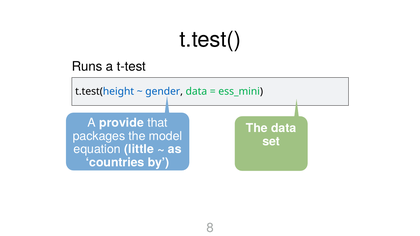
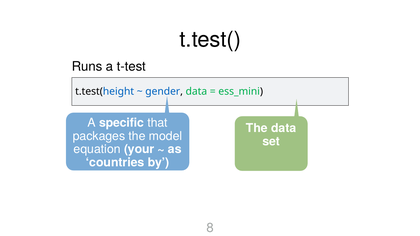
provide: provide -> specific
little: little -> your
